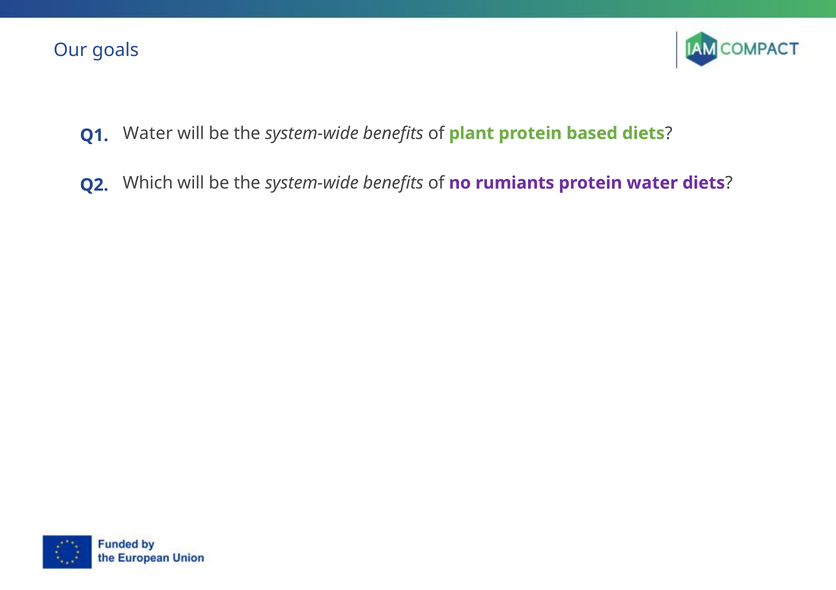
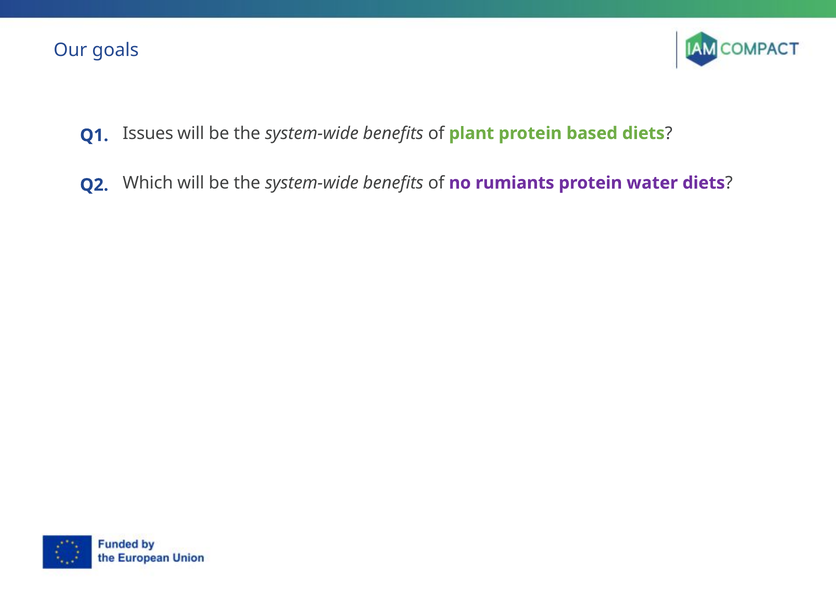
Q1 Water: Water -> Issues
